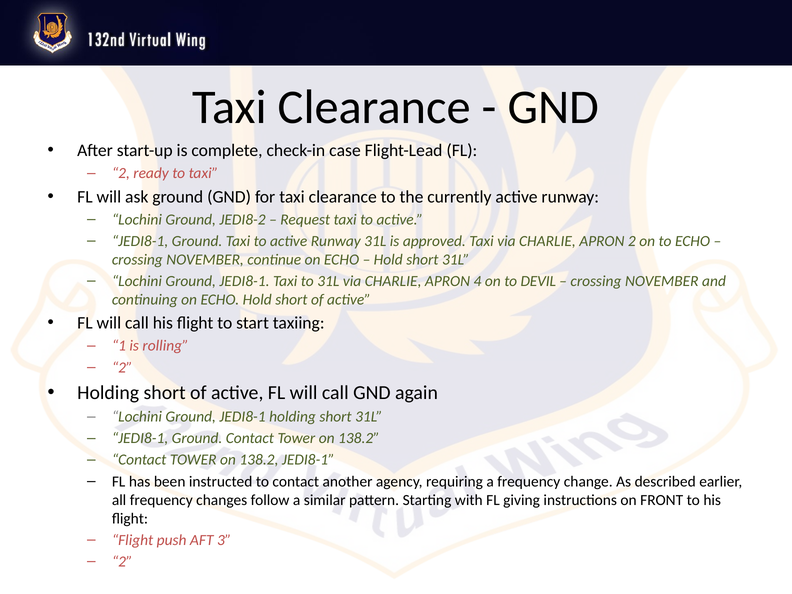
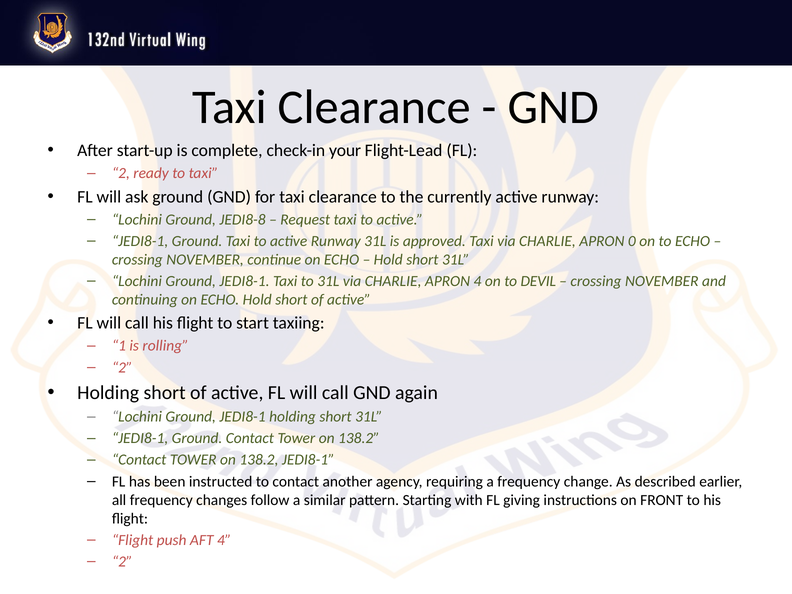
case: case -> your
JEDI8-2: JEDI8-2 -> JEDI8-8
APRON 2: 2 -> 0
AFT 3: 3 -> 4
